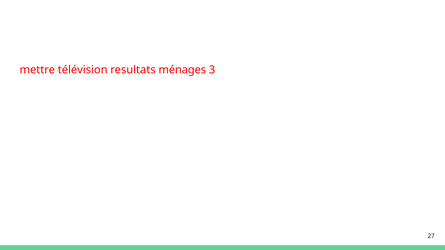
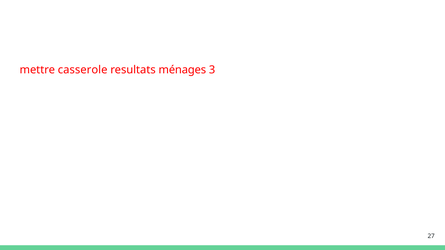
télévision: télévision -> casserole
